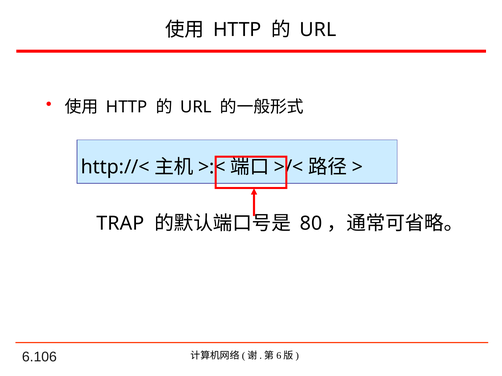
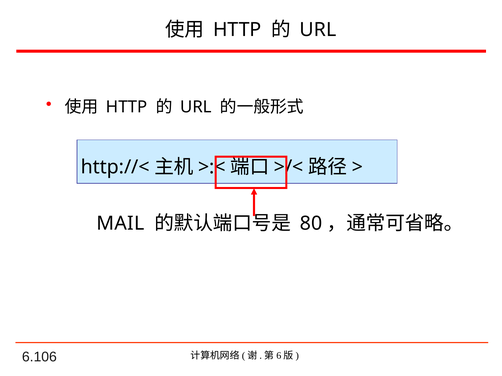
TRAP: TRAP -> MAIL
